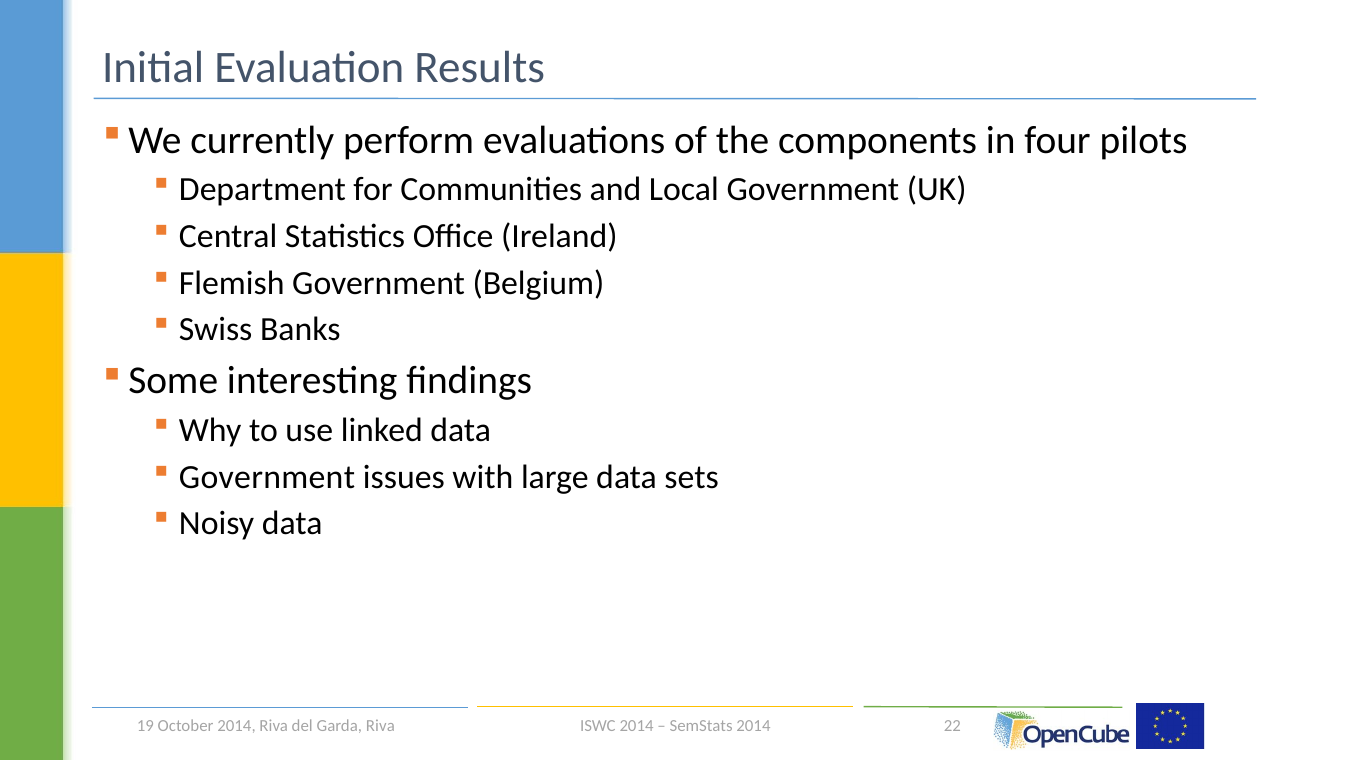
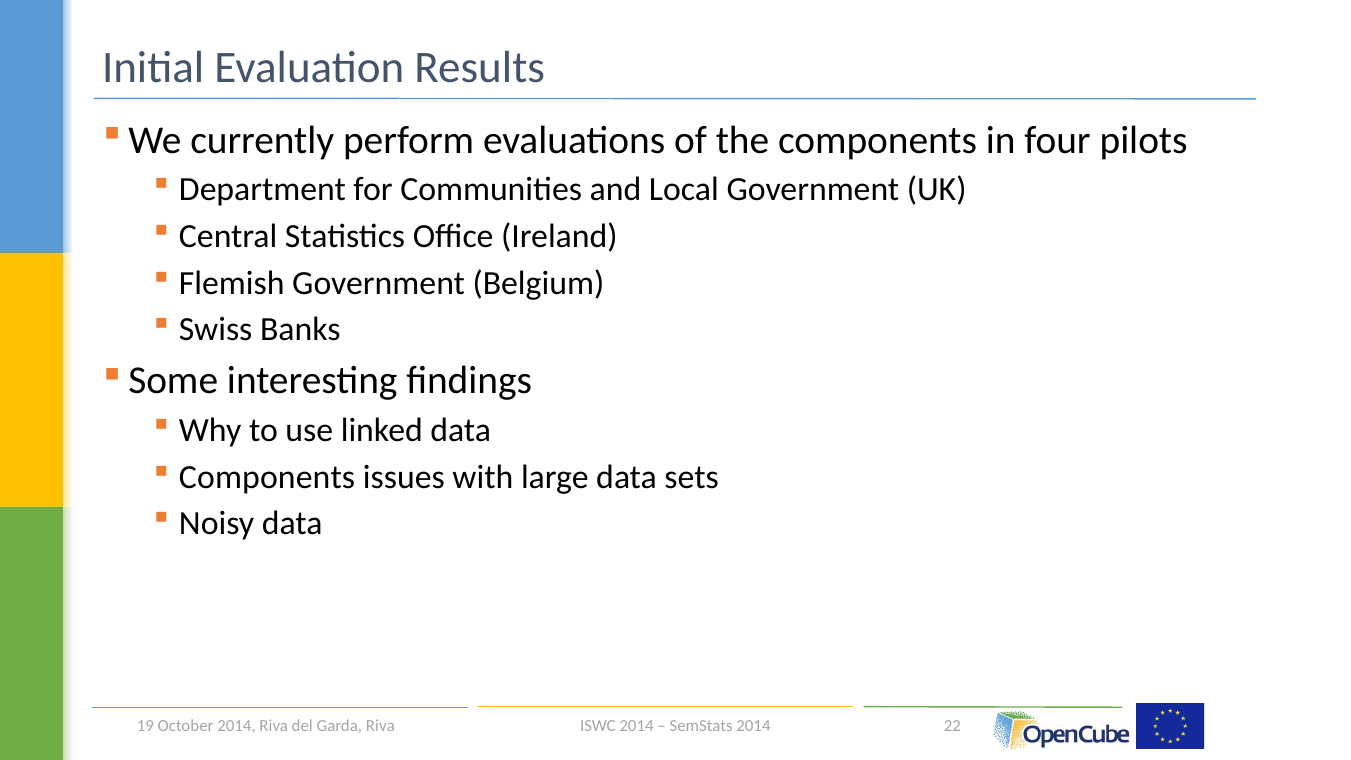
Government at (267, 477): Government -> Components
